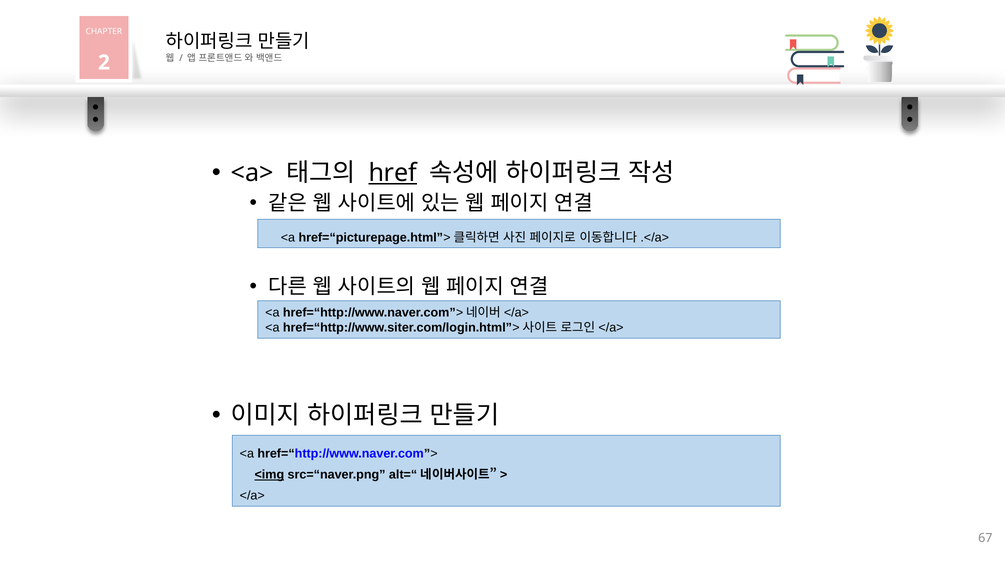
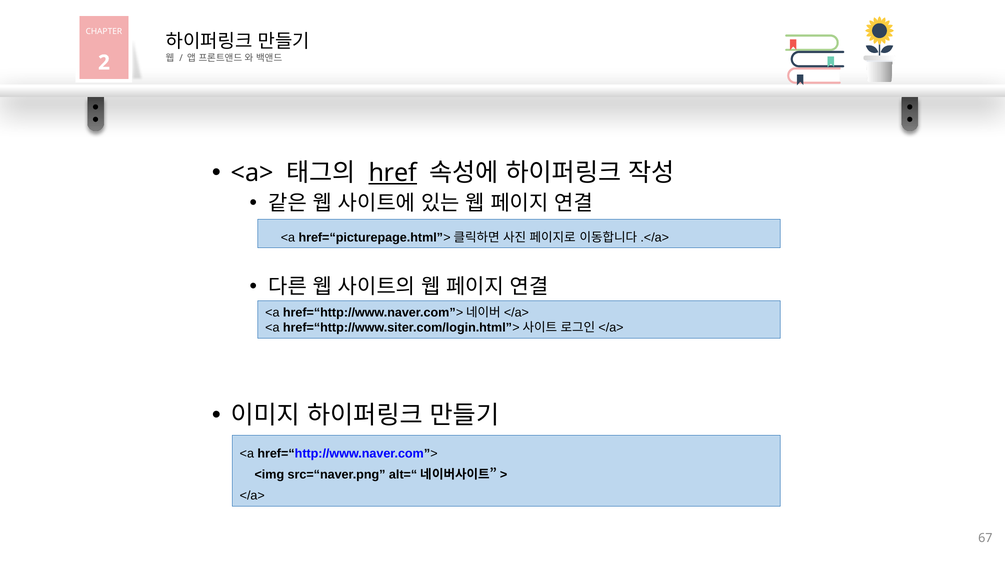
<img underline: present -> none
